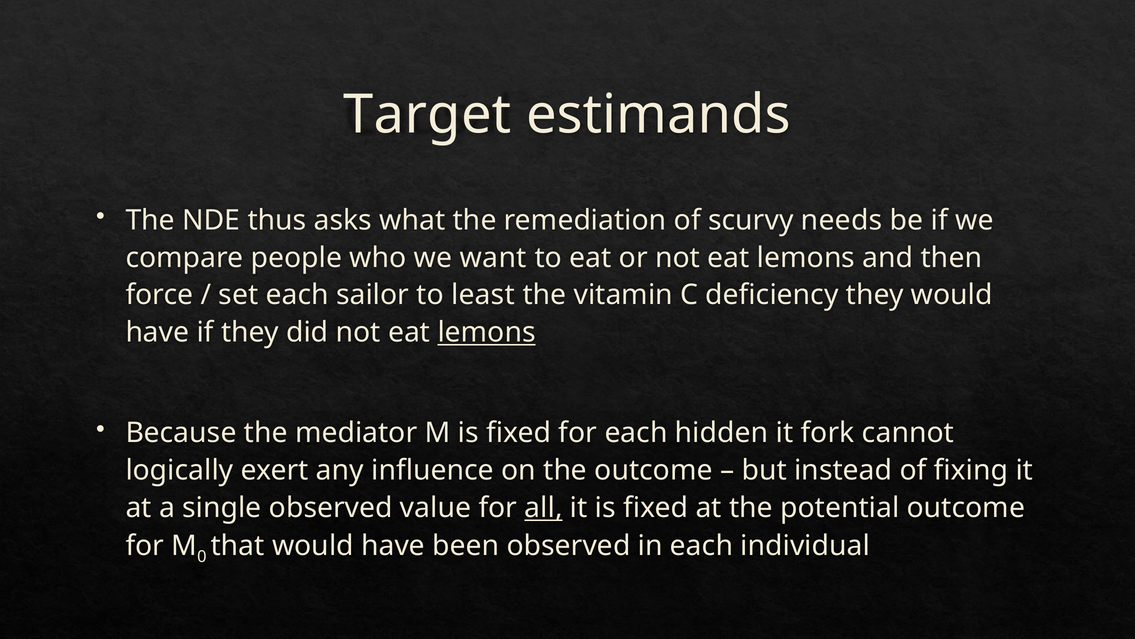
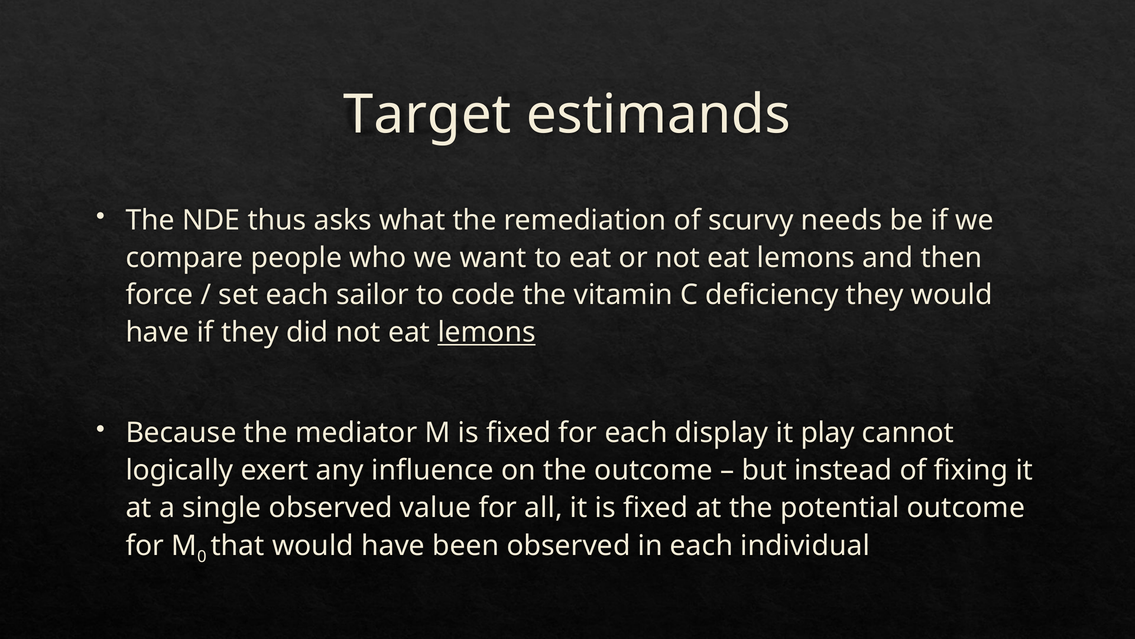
least: least -> code
hidden: hidden -> display
fork: fork -> play
all underline: present -> none
